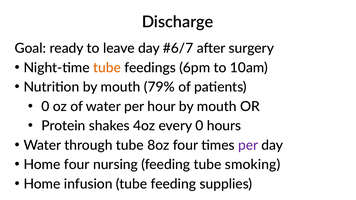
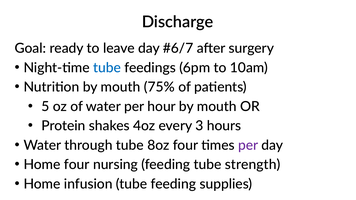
tube at (107, 68) colour: orange -> blue
79%: 79% -> 75%
0 at (45, 107): 0 -> 5
every 0: 0 -> 3
smoking: smoking -> strength
